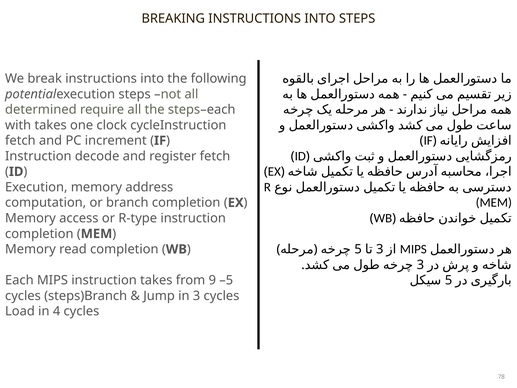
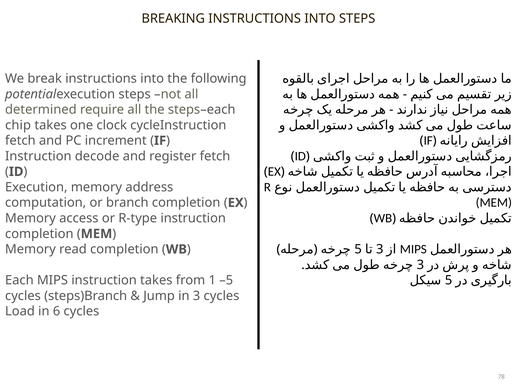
with: with -> chip
9: 9 -> 1
4: 4 -> 6
